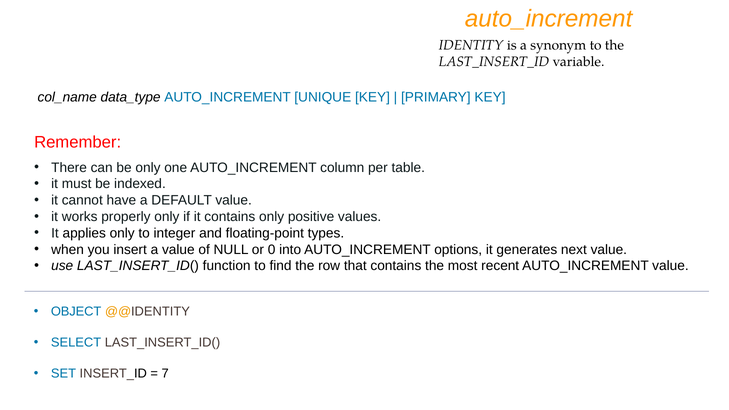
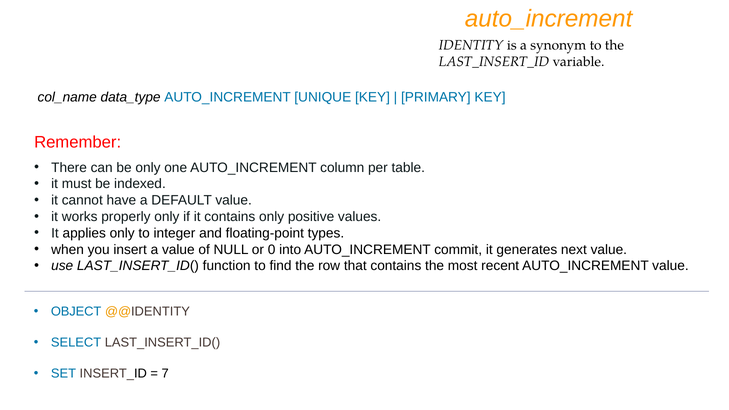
options: options -> commit
